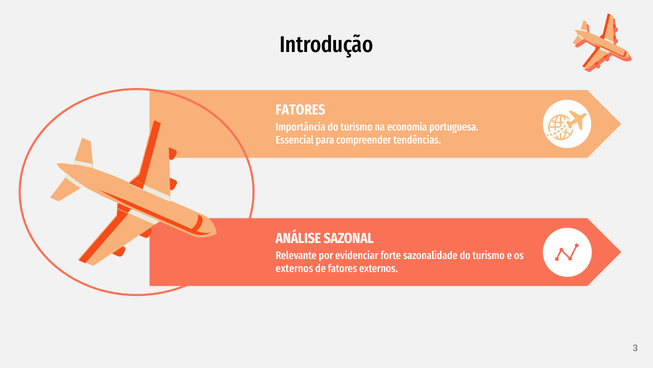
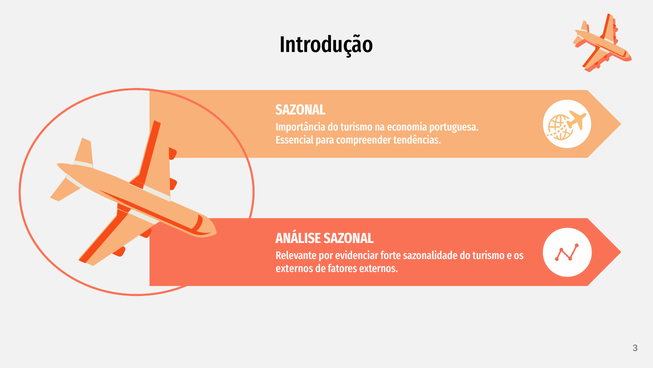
FATORES at (301, 110): FATORES -> SAZONAL
